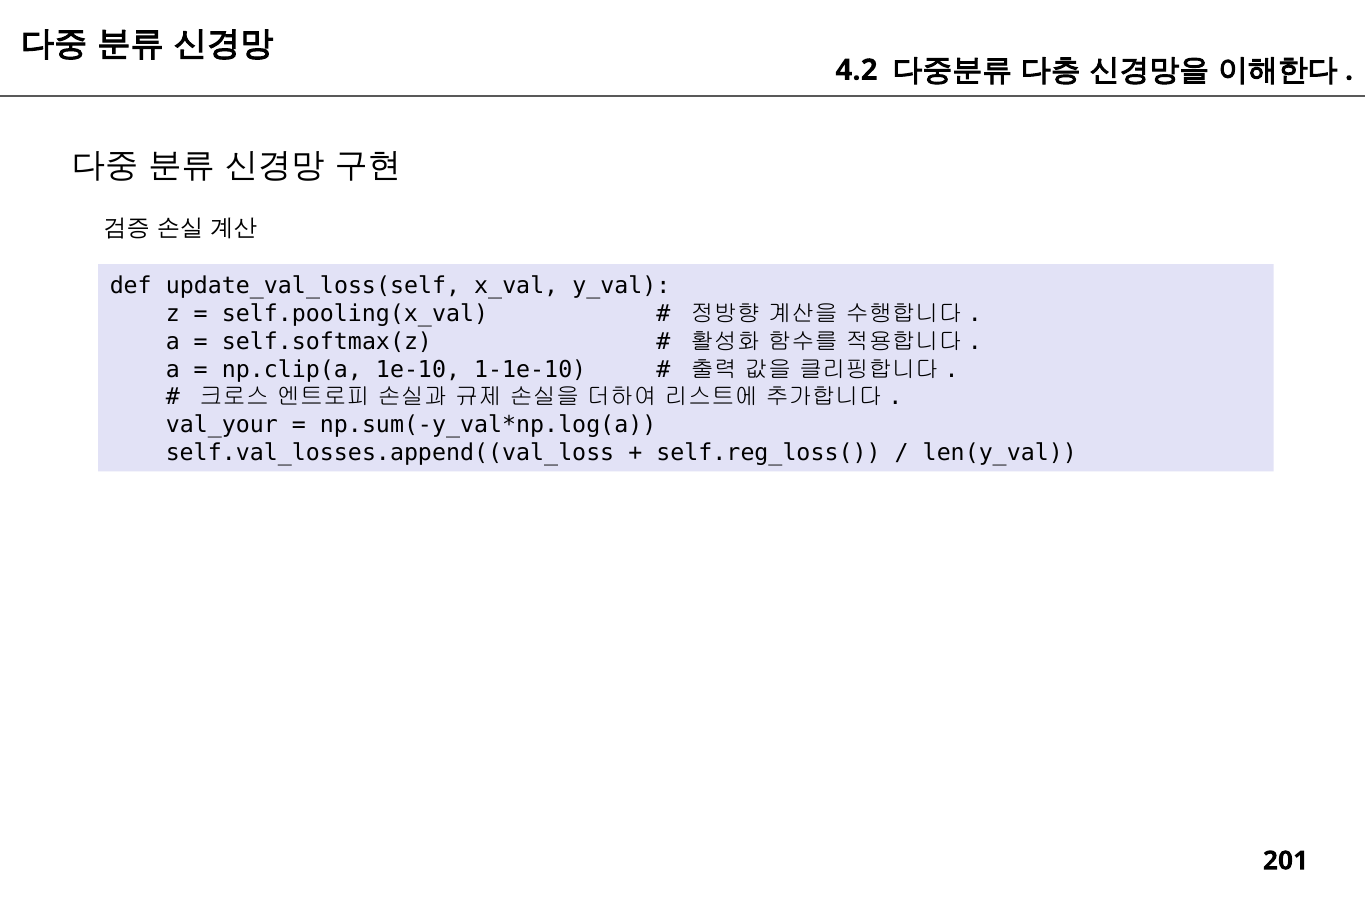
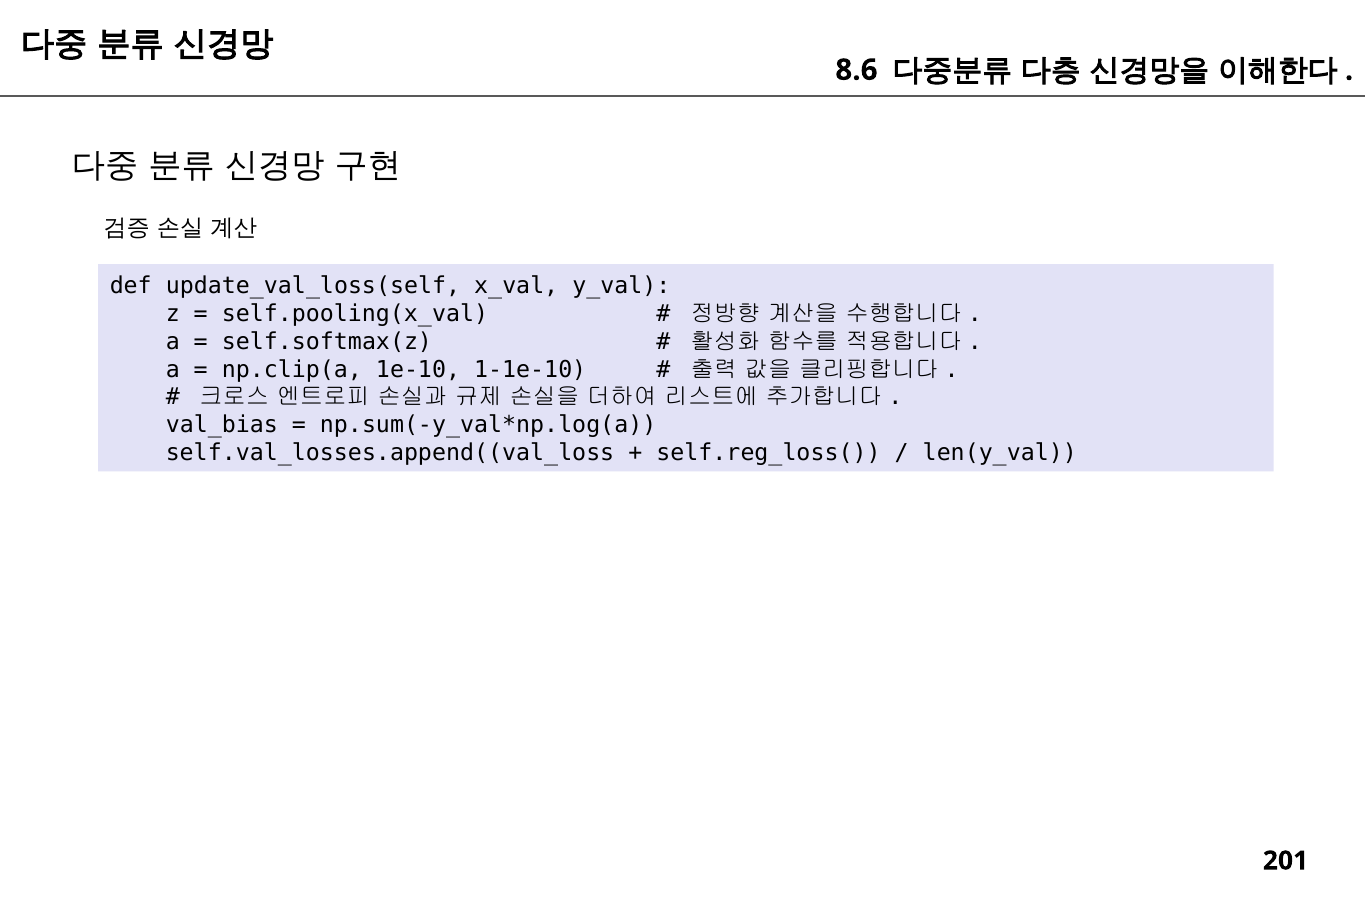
4.2: 4.2 -> 8.6
val_your: val_your -> val_bias
